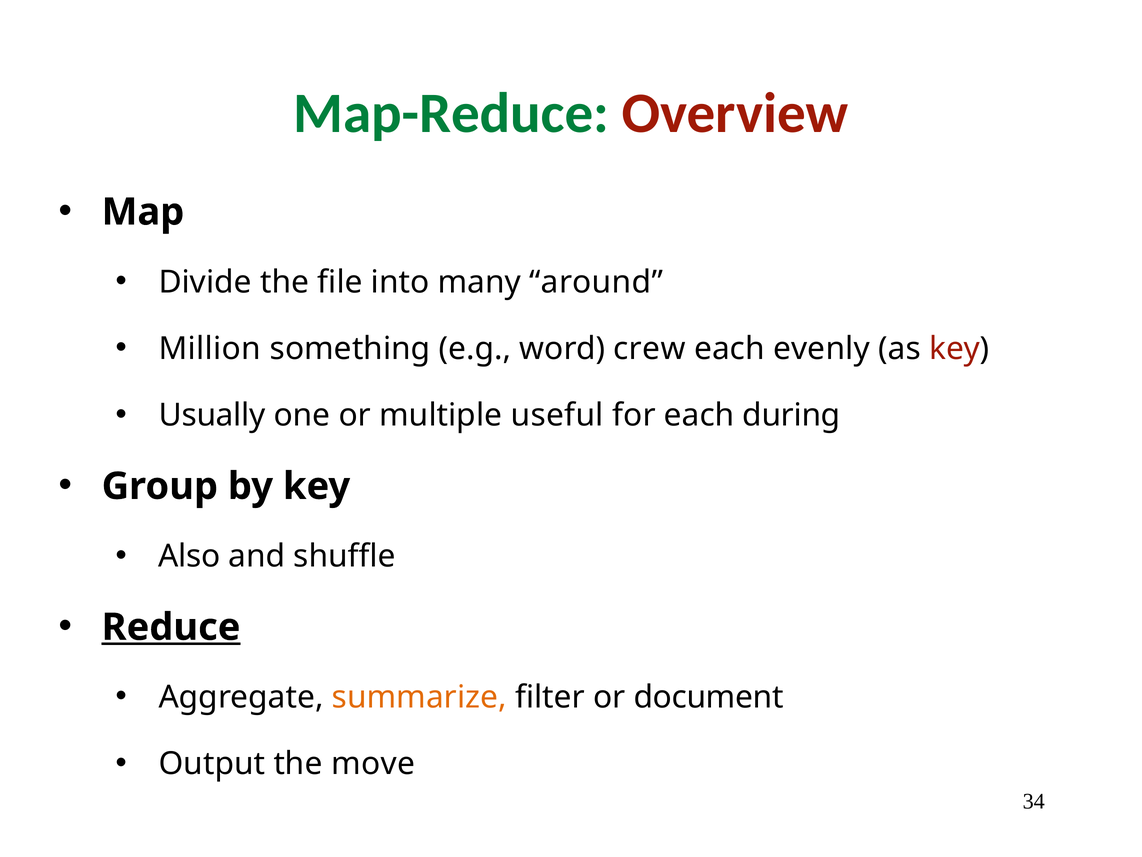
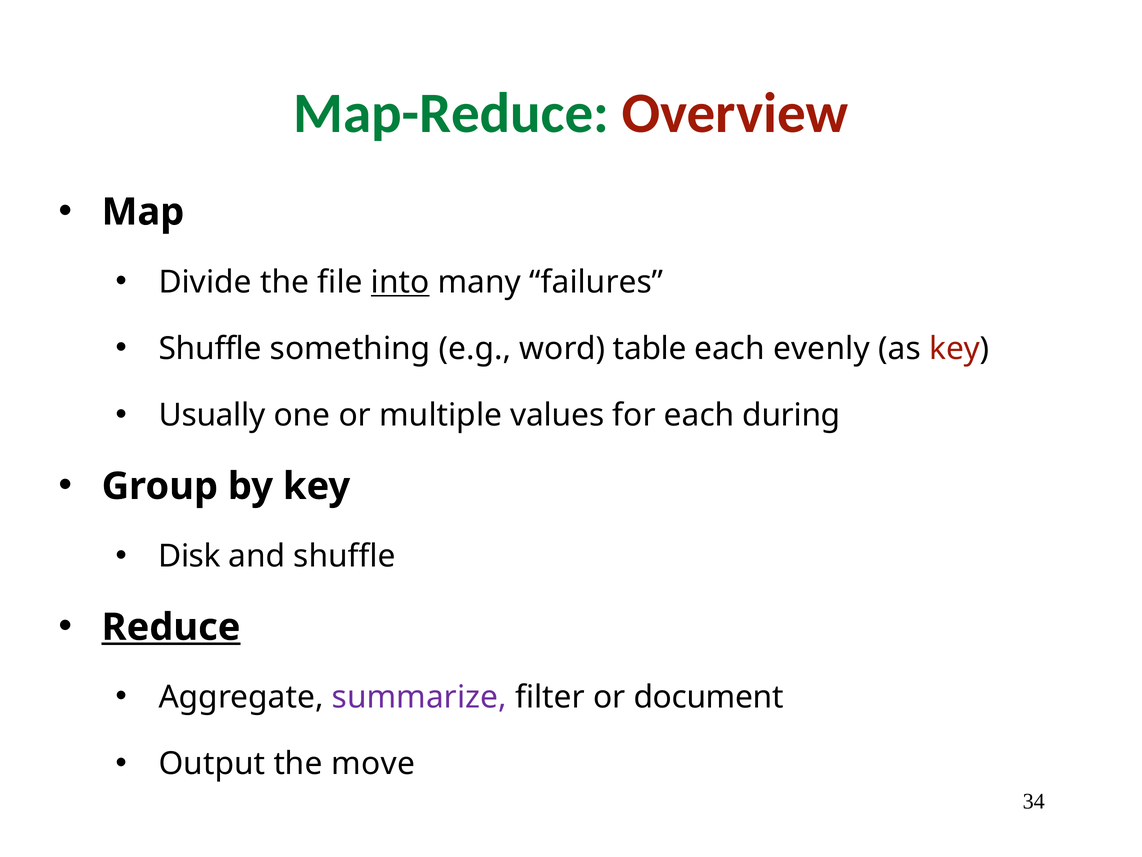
into underline: none -> present
around: around -> failures
Million at (210, 349): Million -> Shuffle
crew: crew -> table
useful: useful -> values
Also: Also -> Disk
summarize colour: orange -> purple
